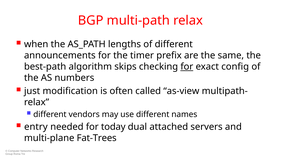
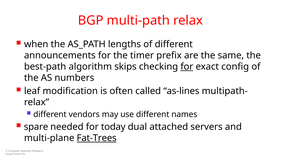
just: just -> leaf
as-view: as-view -> as-lines
entry: entry -> spare
Fat-Trees underline: none -> present
